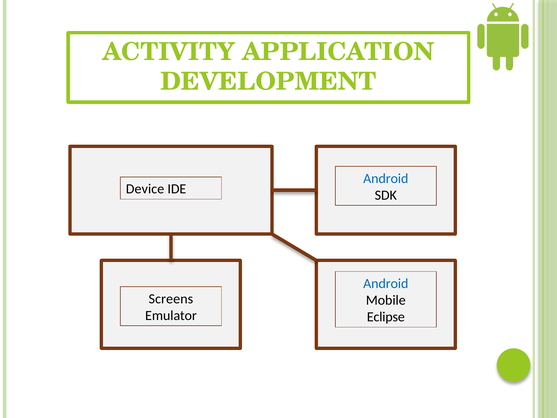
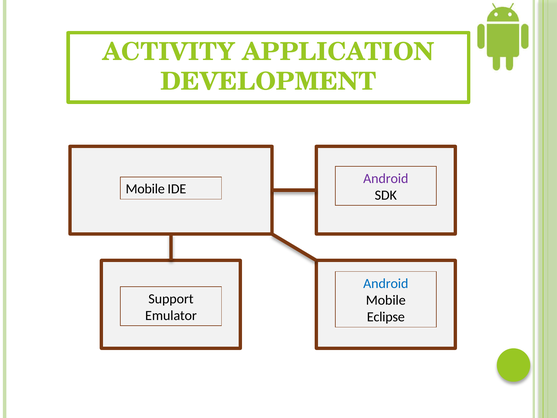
Android at (386, 178) colour: blue -> purple
Device at (145, 189): Device -> Mobile
Screens: Screens -> Support
